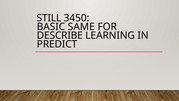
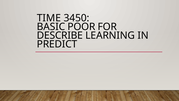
STILL: STILL -> TIME
SAME: SAME -> POOR
